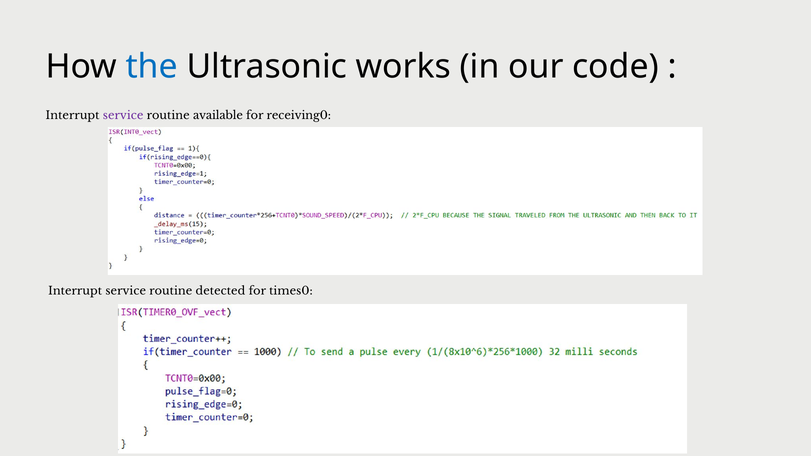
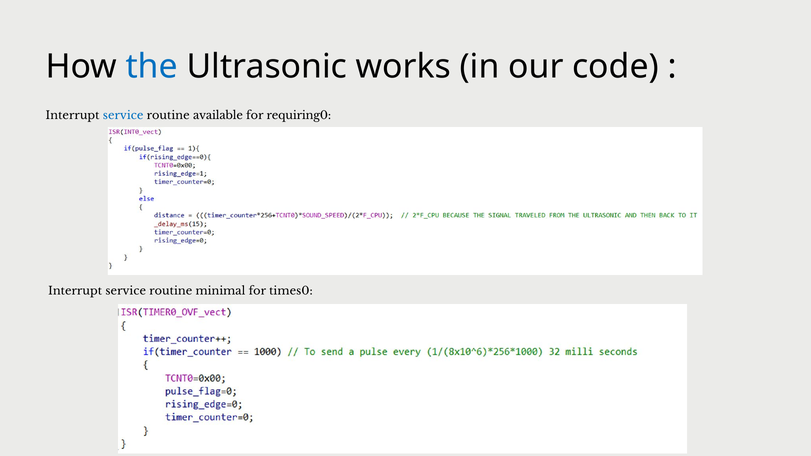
service at (123, 115) colour: purple -> blue
receiving0: receiving0 -> requiring0
detected: detected -> minimal
